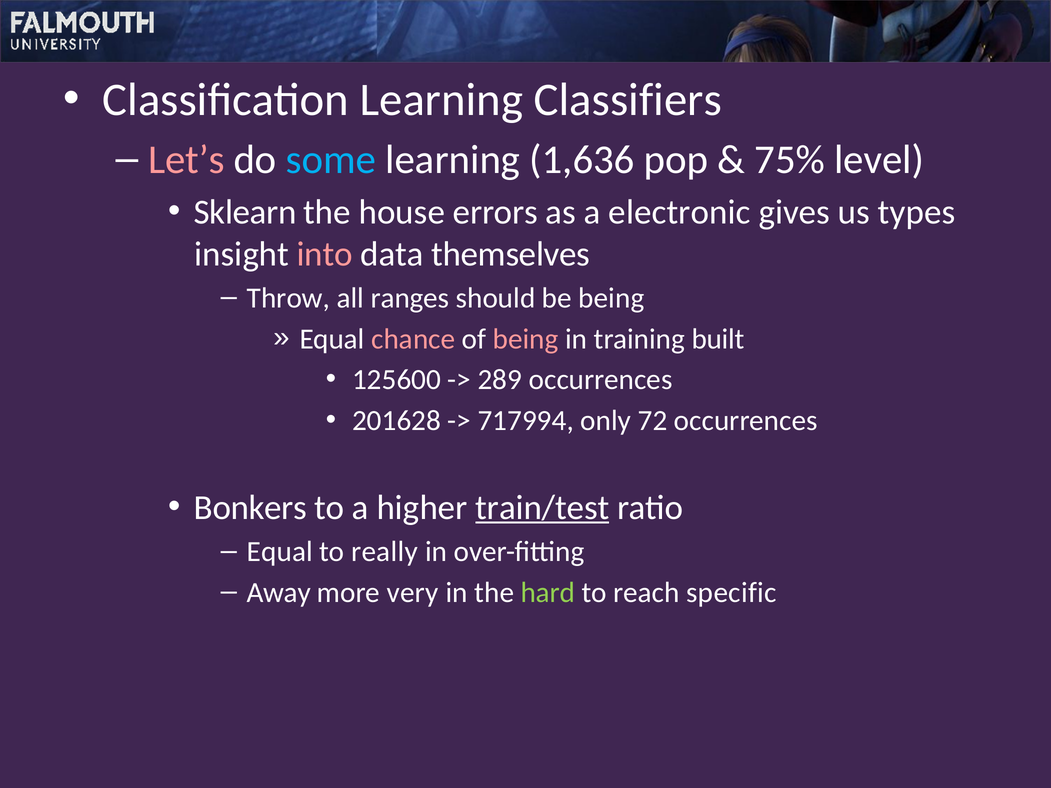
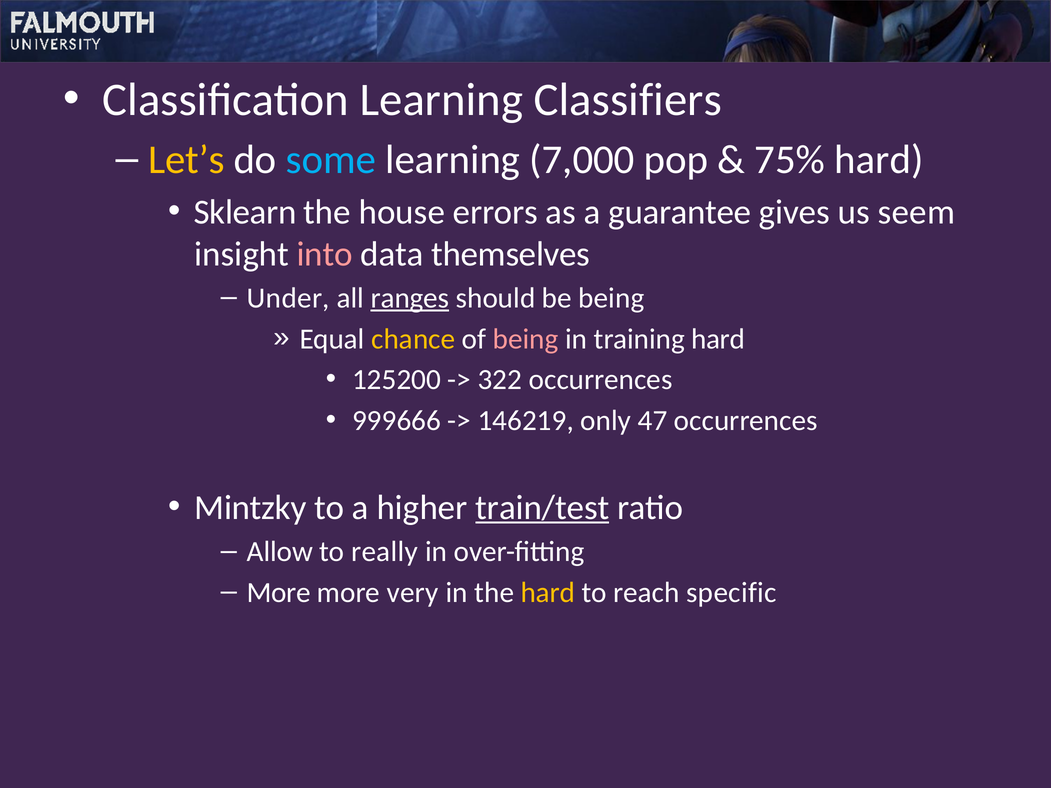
Let’s colour: pink -> yellow
1,636: 1,636 -> 7,000
75% level: level -> hard
electronic: electronic -> guarantee
types: types -> seem
Throw: Throw -> Under
ranges underline: none -> present
chance colour: pink -> yellow
training built: built -> hard
125600: 125600 -> 125200
289: 289 -> 322
201628: 201628 -> 999666
717994: 717994 -> 146219
72: 72 -> 47
Bonkers: Bonkers -> Mintzky
Equal at (280, 552): Equal -> Allow
Away at (279, 593): Away -> More
hard at (548, 593) colour: light green -> yellow
